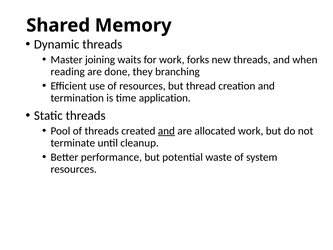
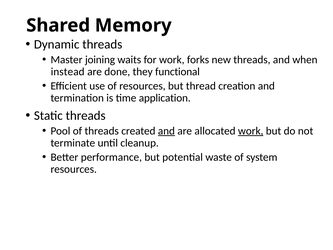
reading: reading -> instead
branching: branching -> functional
work at (251, 131) underline: none -> present
